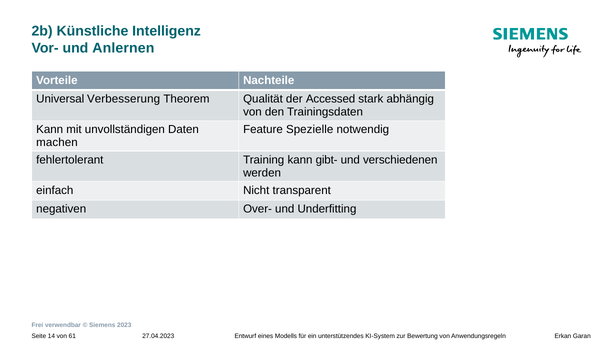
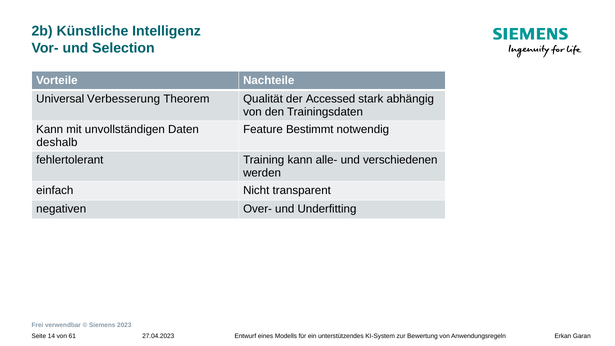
Anlernen: Anlernen -> Selection
Spezielle: Spezielle -> Bestimmt
machen: machen -> deshalb
gibt-: gibt- -> alle-
